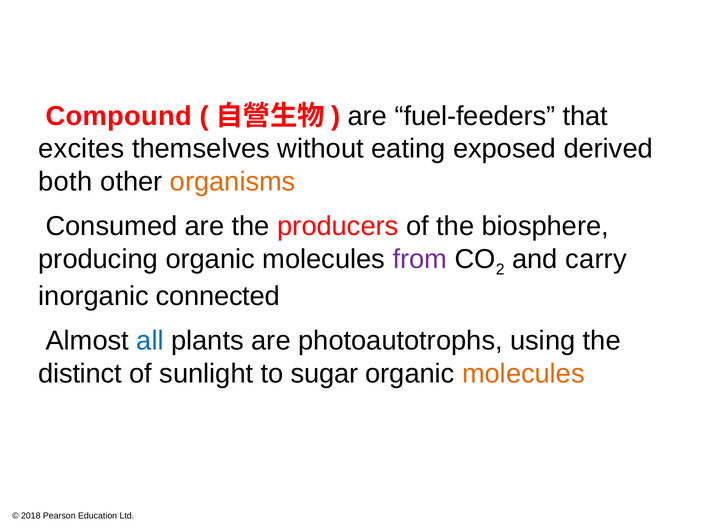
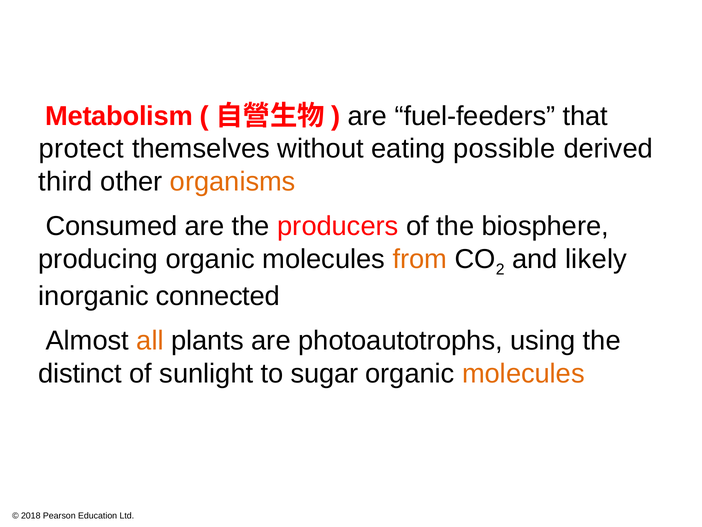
Compound: Compound -> Metabolism
excites: excites -> protect
exposed: exposed -> possible
both: both -> third
from colour: purple -> orange
carry: carry -> likely
all colour: blue -> orange
